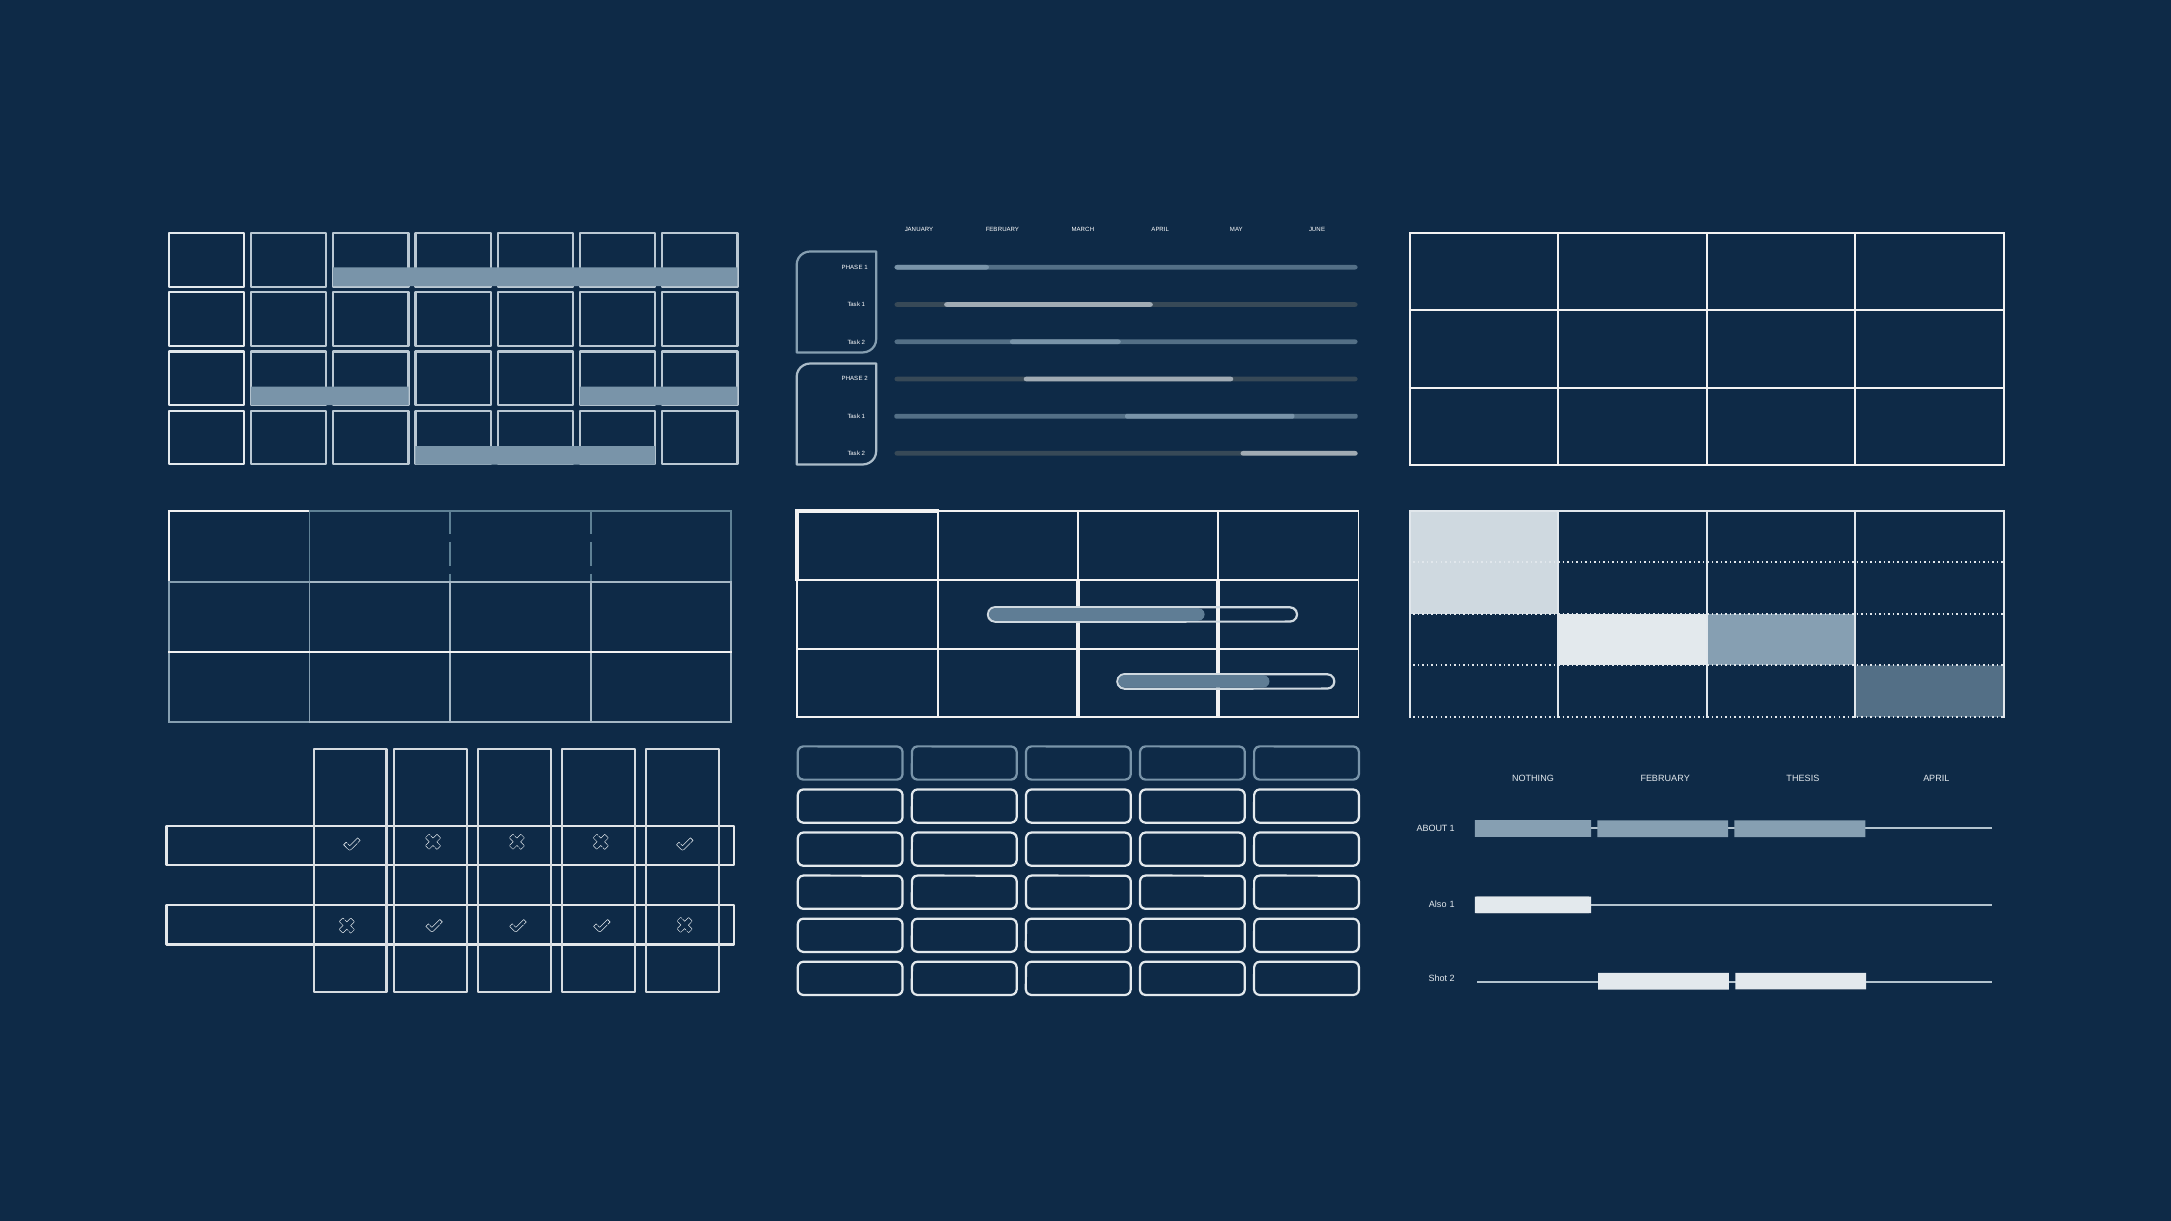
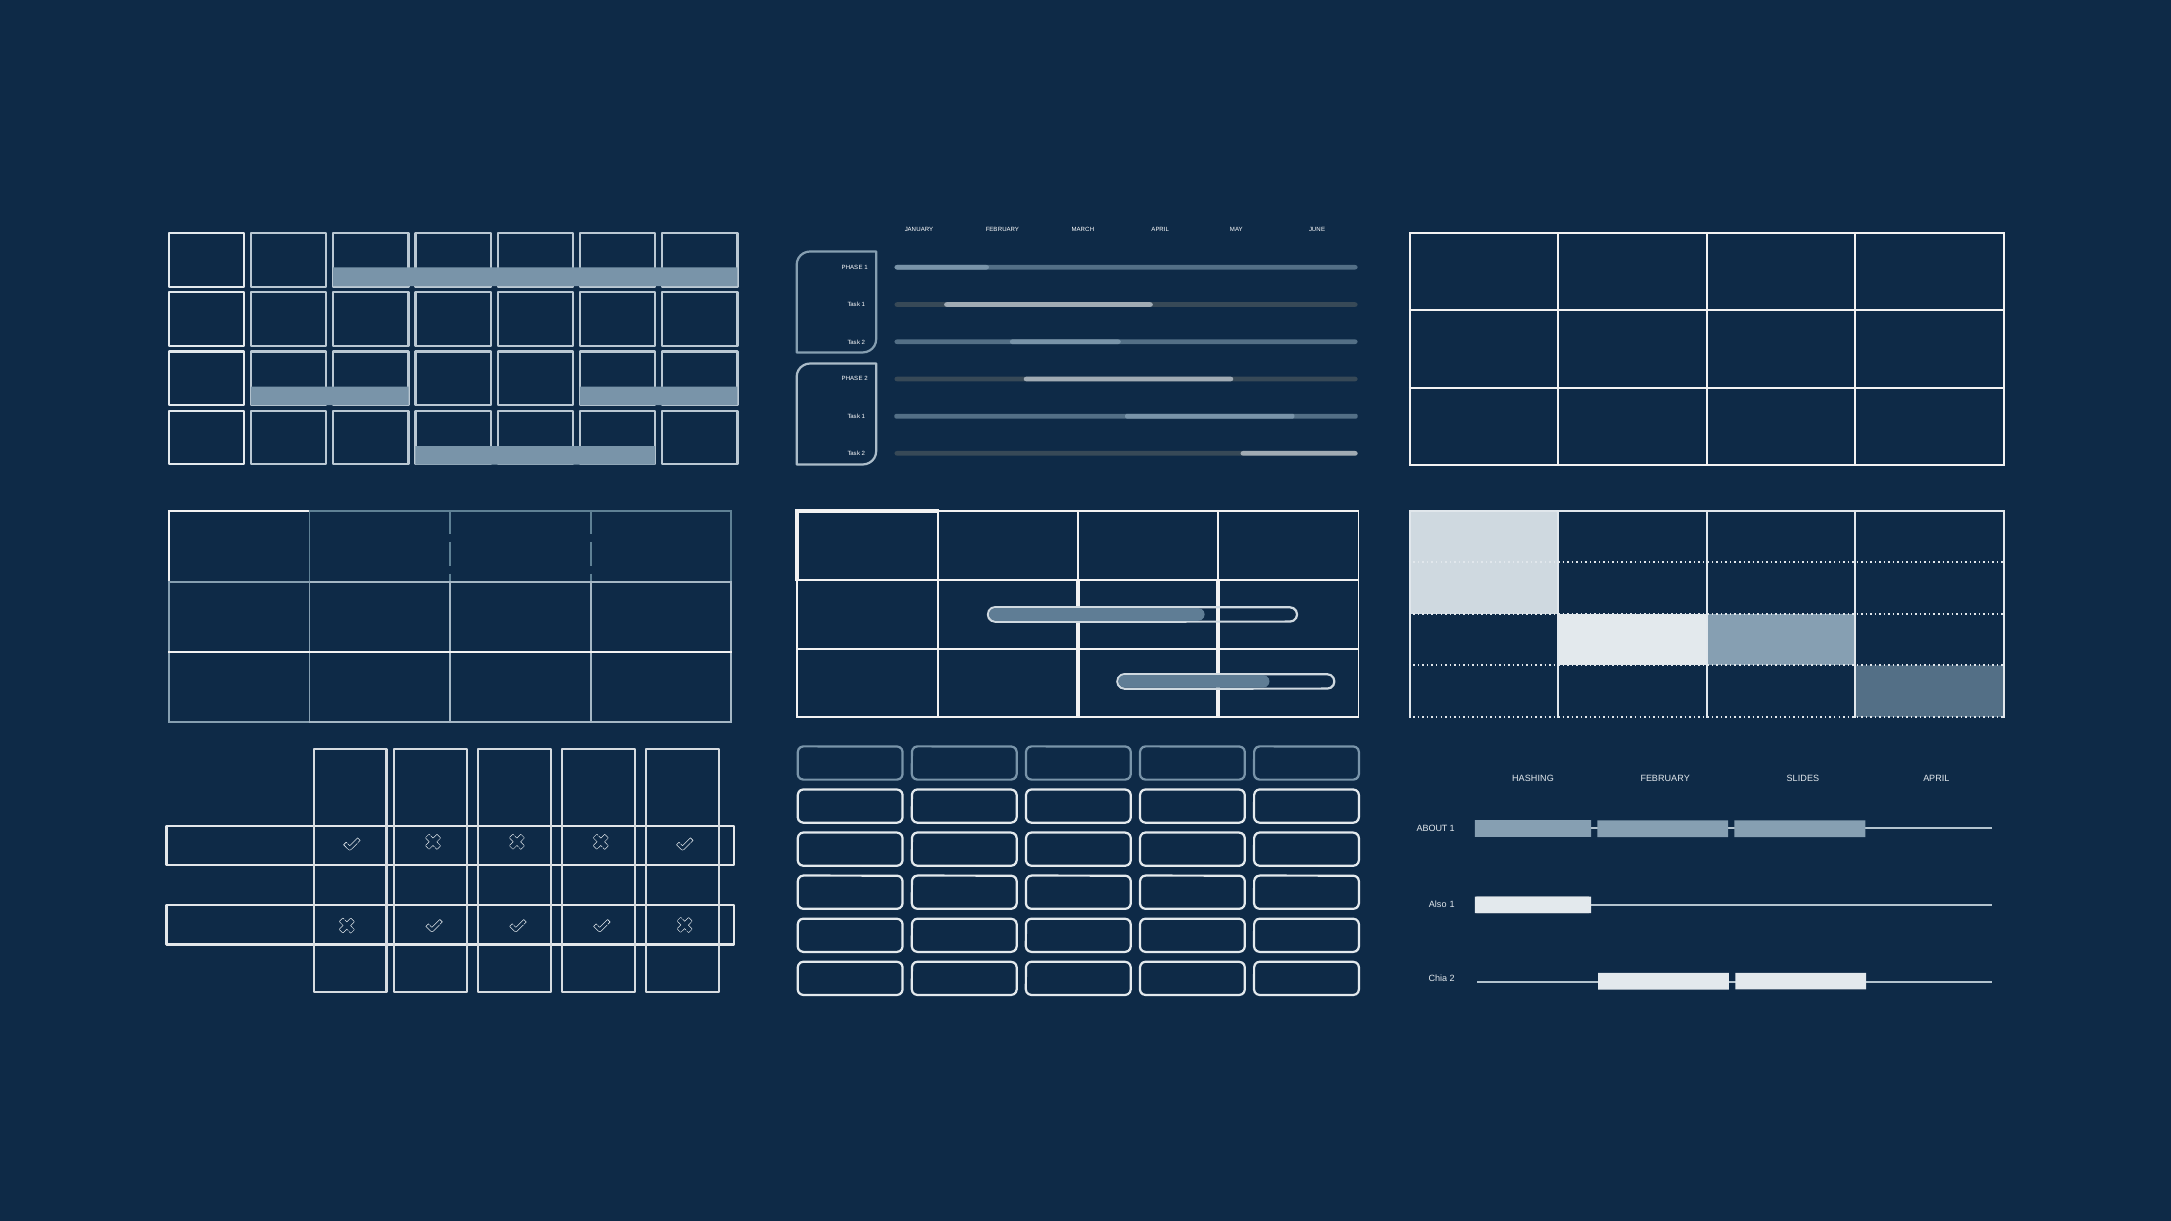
NOTHING: NOTHING -> HASHING
THESIS: THESIS -> SLIDES
Shot: Shot -> Chia
